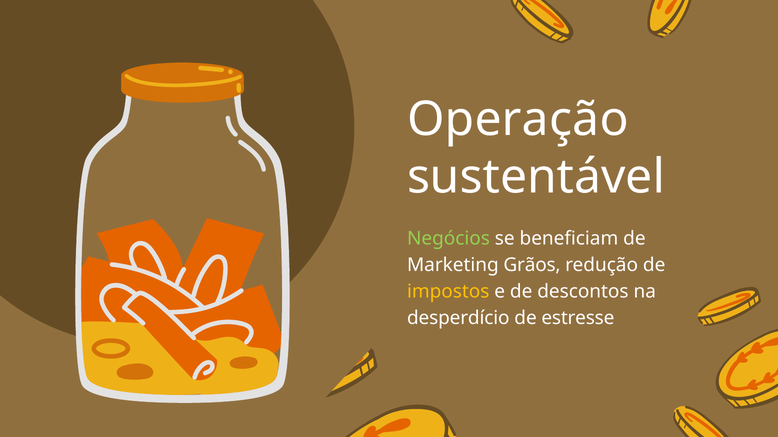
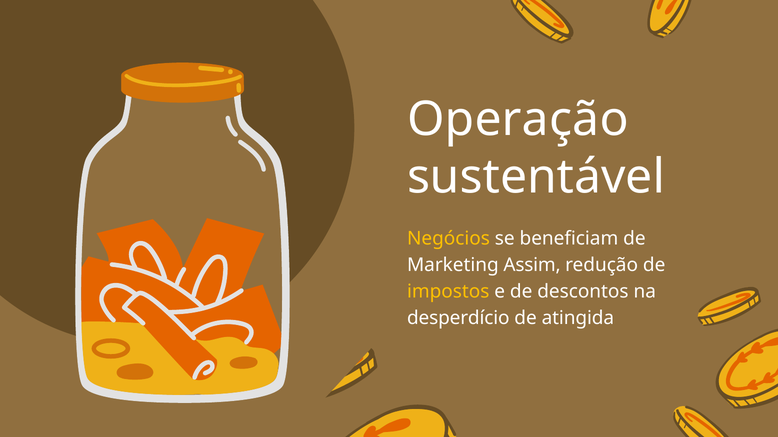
Negócios colour: light green -> yellow
Grãos: Grãos -> Assim
estresse: estresse -> atingida
